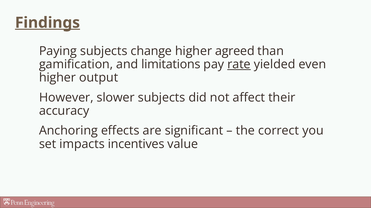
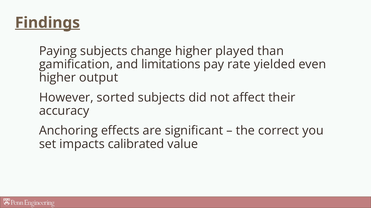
agreed: agreed -> played
rate underline: present -> none
slower: slower -> sorted
incentives: incentives -> calibrated
